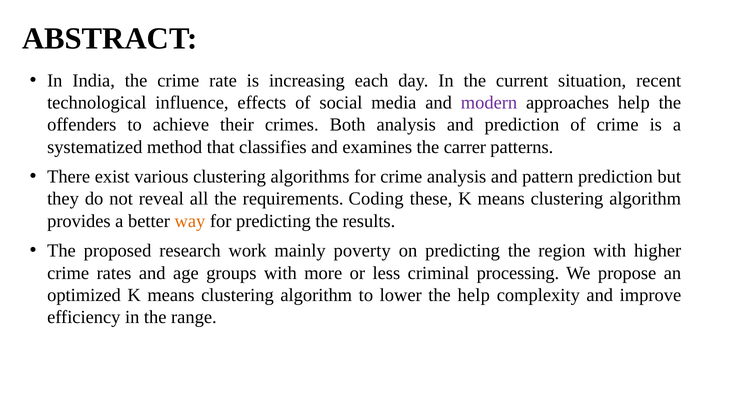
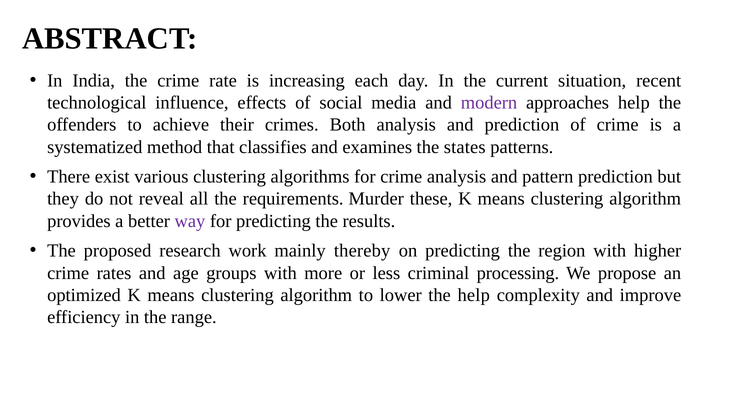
carrer: carrer -> states
Coding: Coding -> Murder
way colour: orange -> purple
poverty: poverty -> thereby
